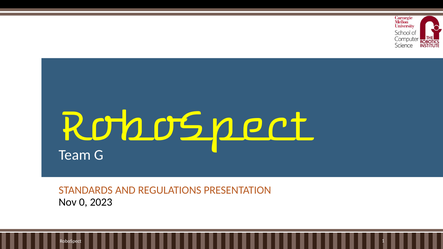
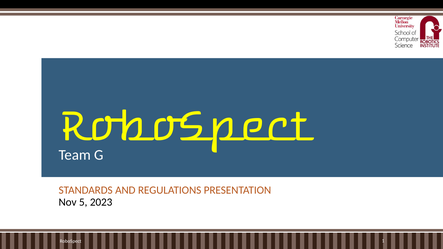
0: 0 -> 5
